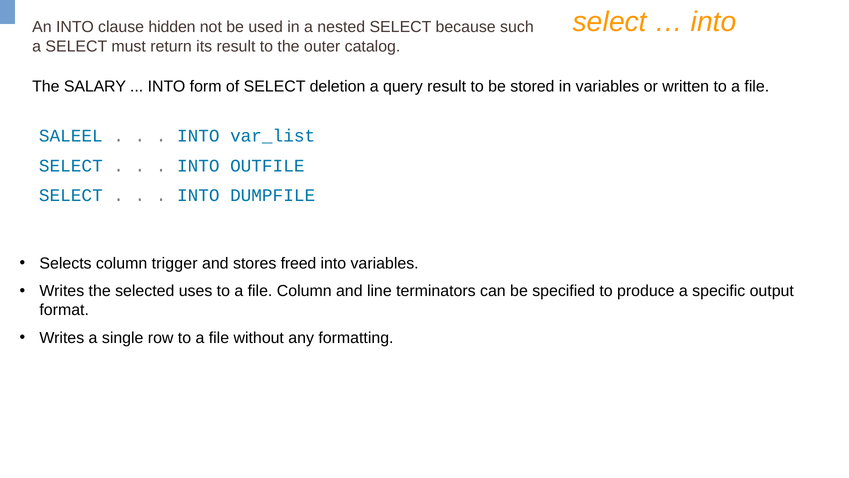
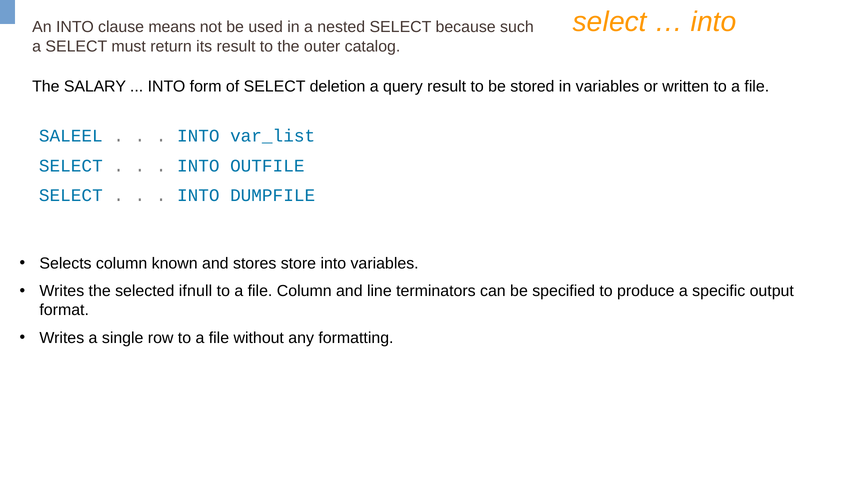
hidden: hidden -> means
trigger: trigger -> known
freed: freed -> store
uses: uses -> ifnull
